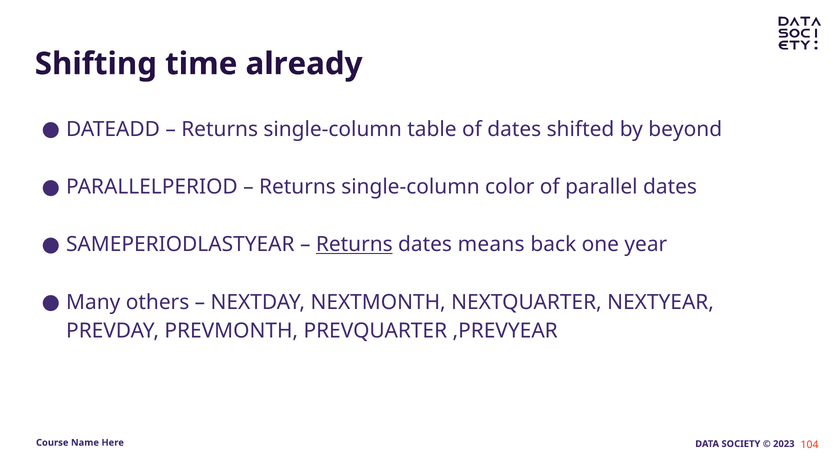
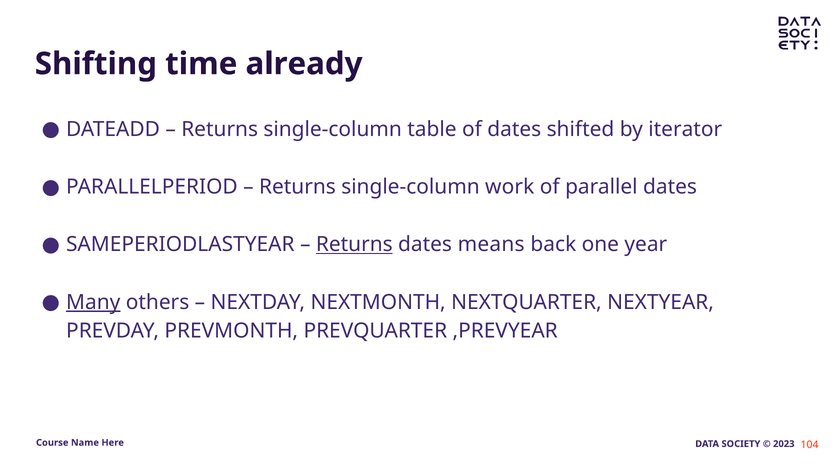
beyond: beyond -> iterator
color: color -> work
Many underline: none -> present
